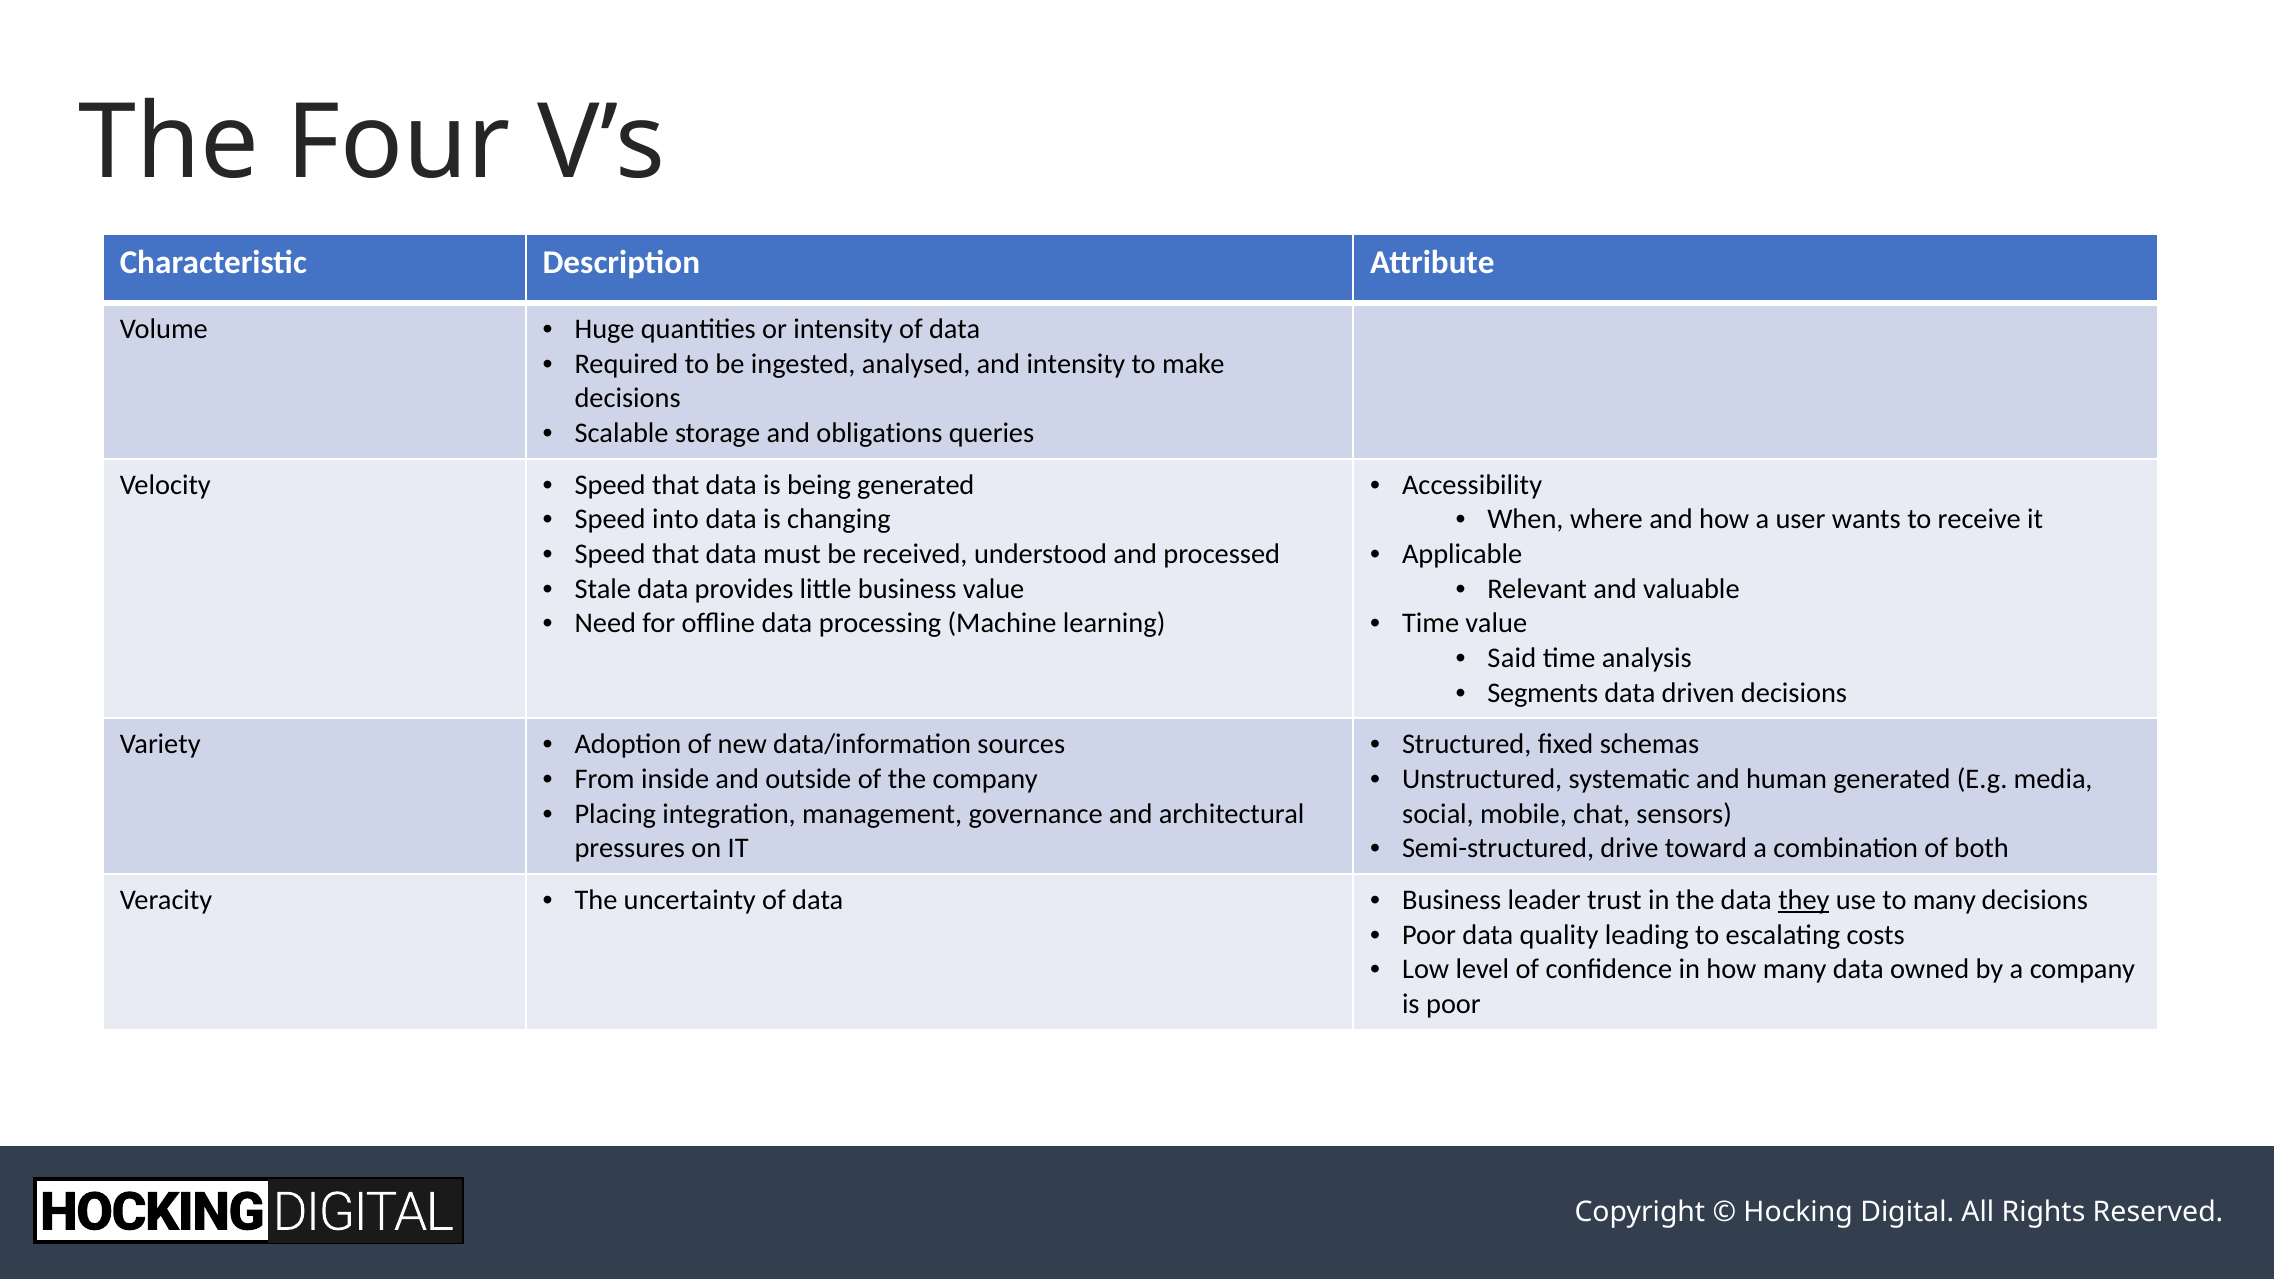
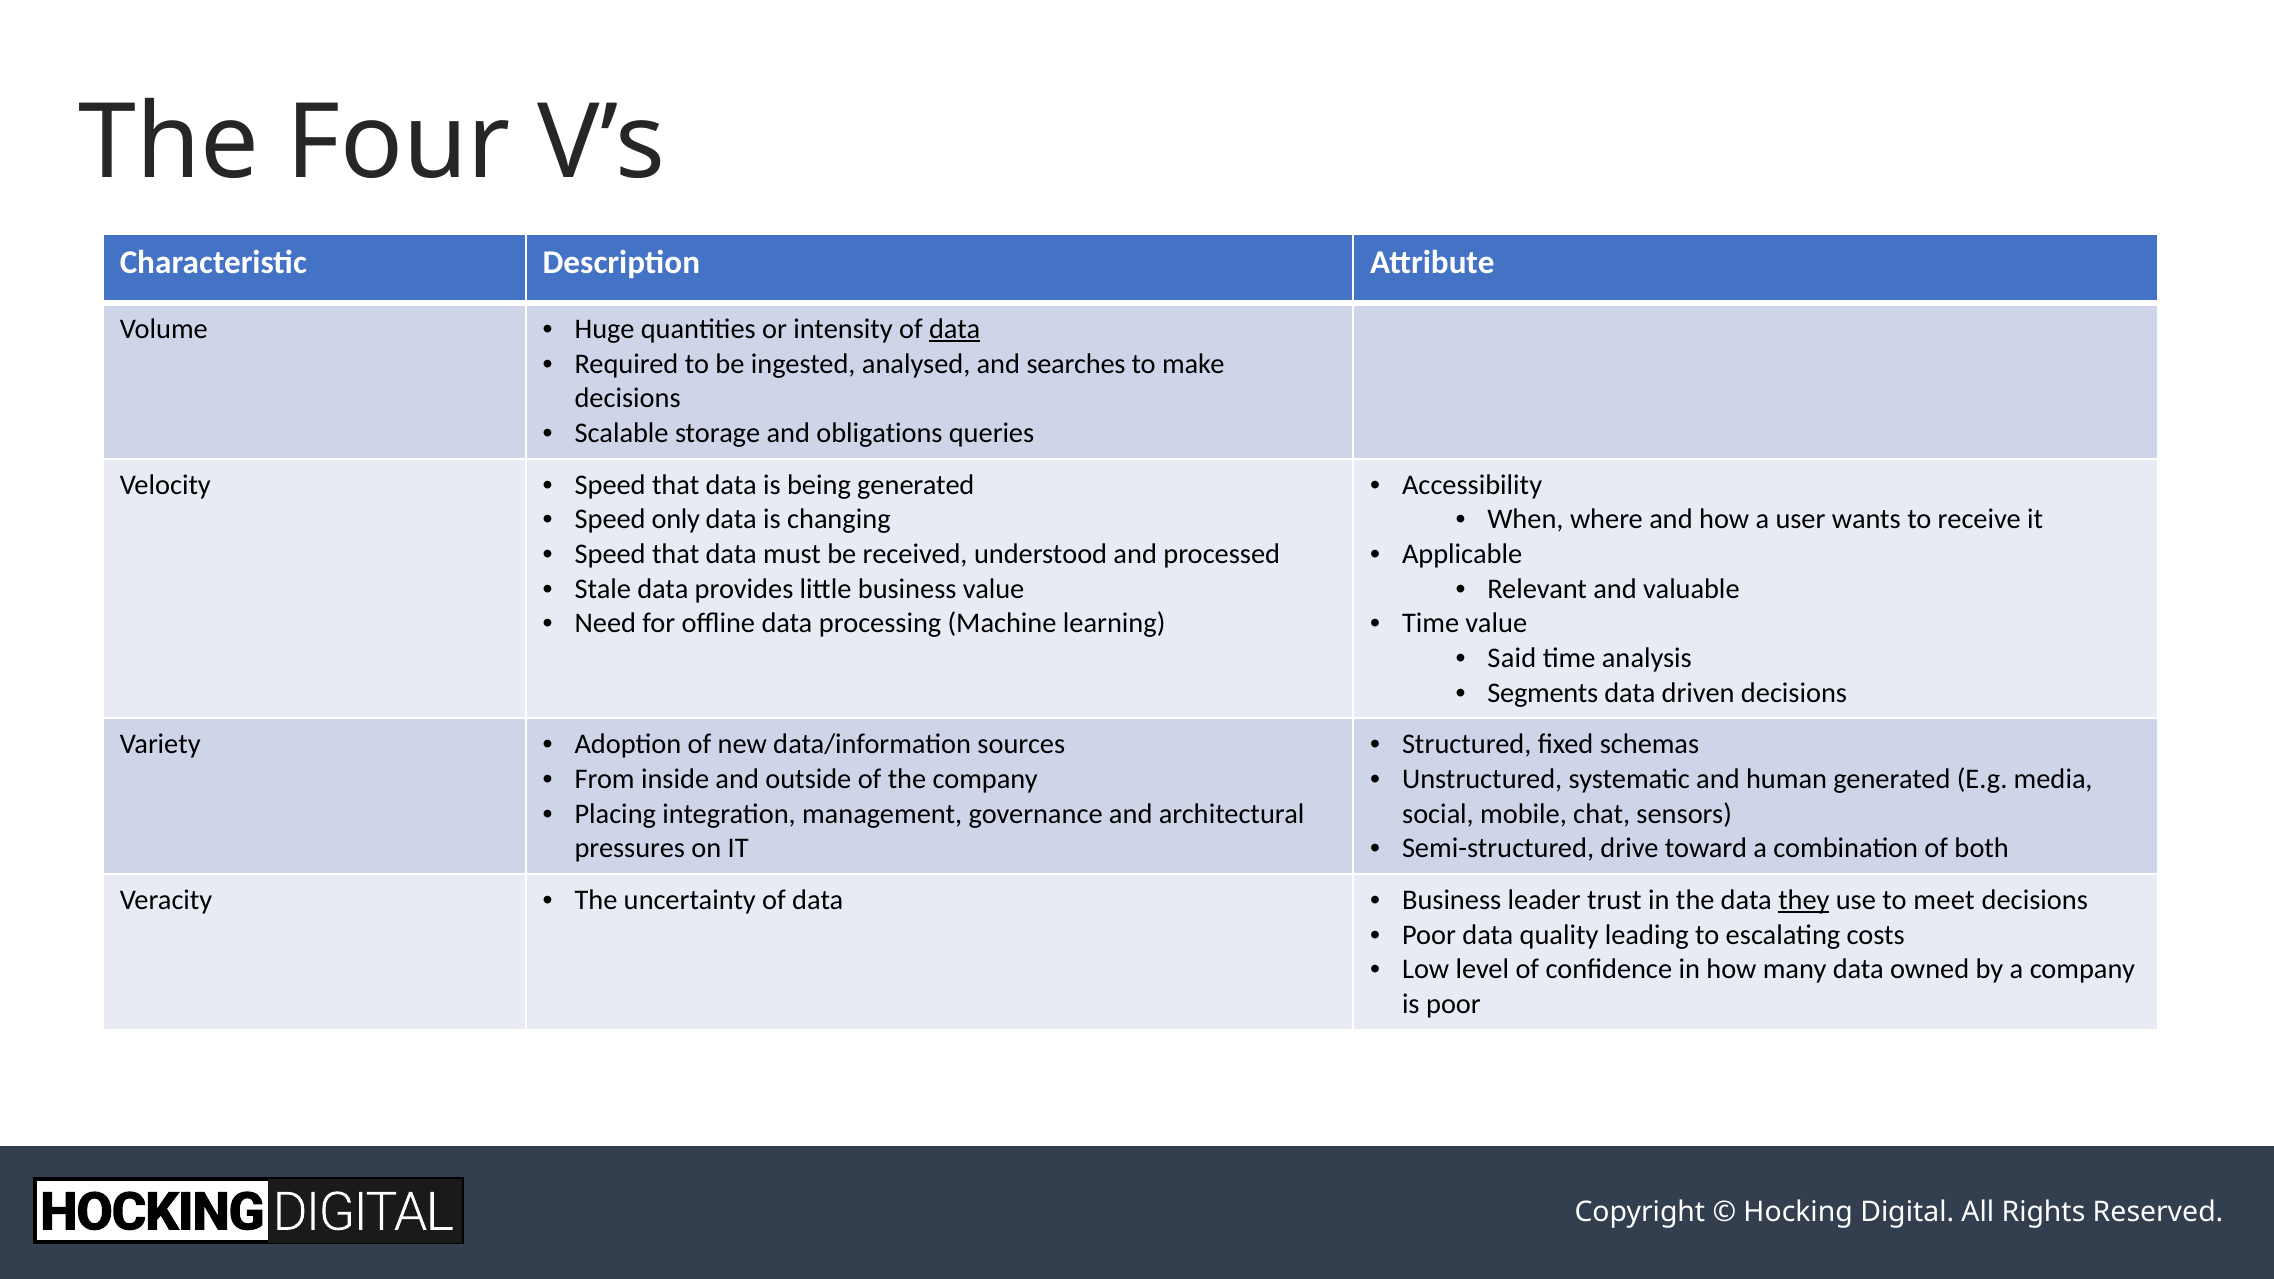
data at (955, 329) underline: none -> present
and intensity: intensity -> searches
into: into -> only
to many: many -> meet
